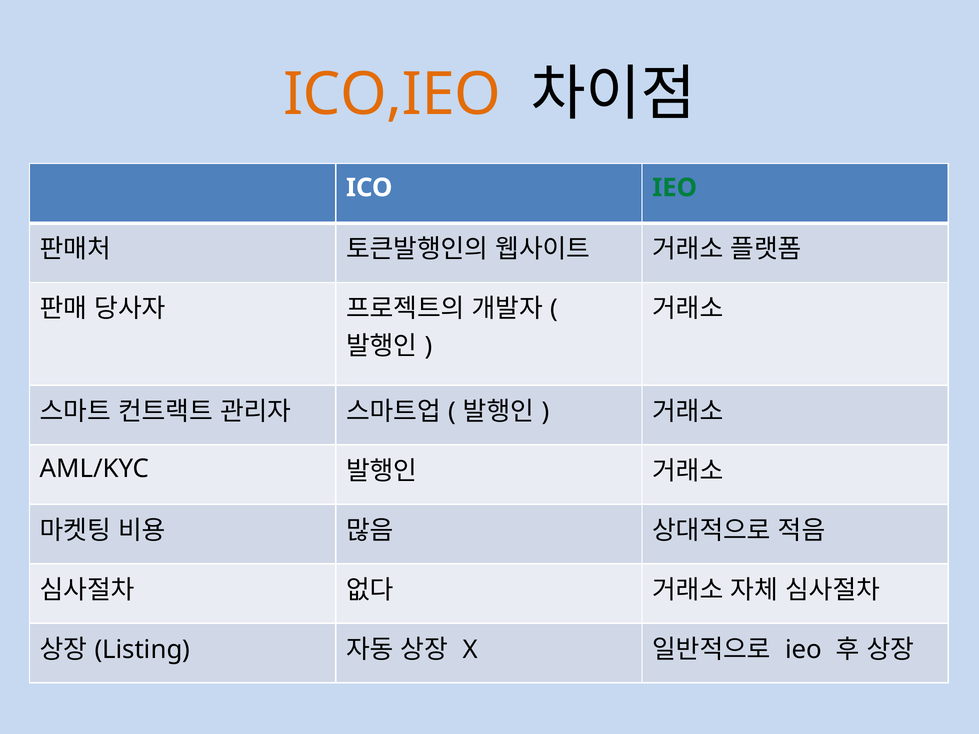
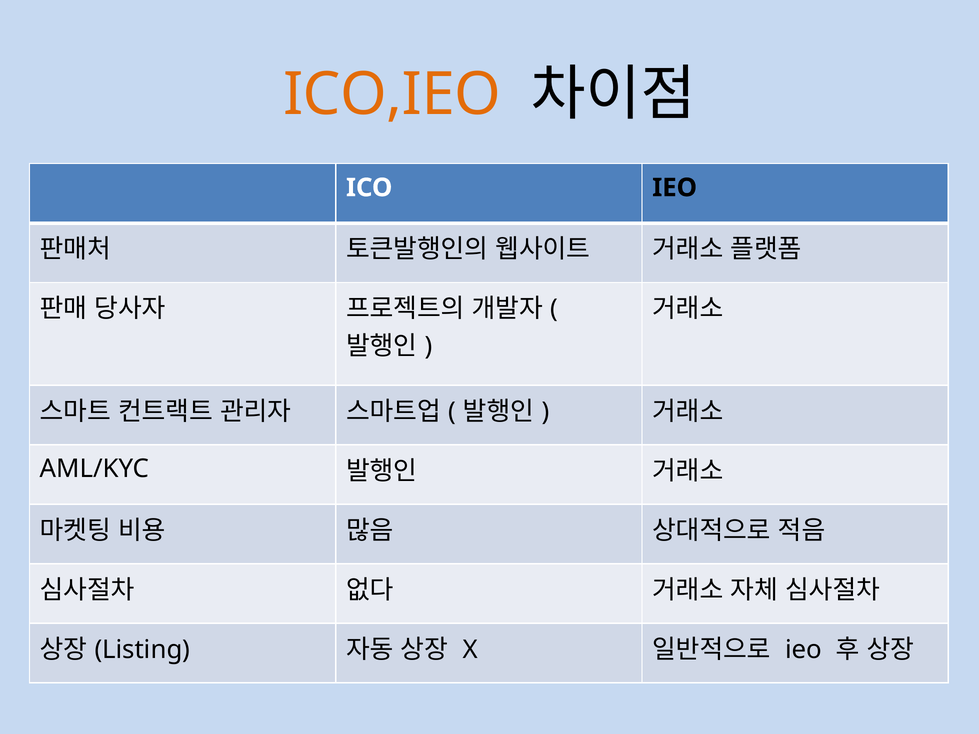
IEO at (675, 188) colour: green -> black
